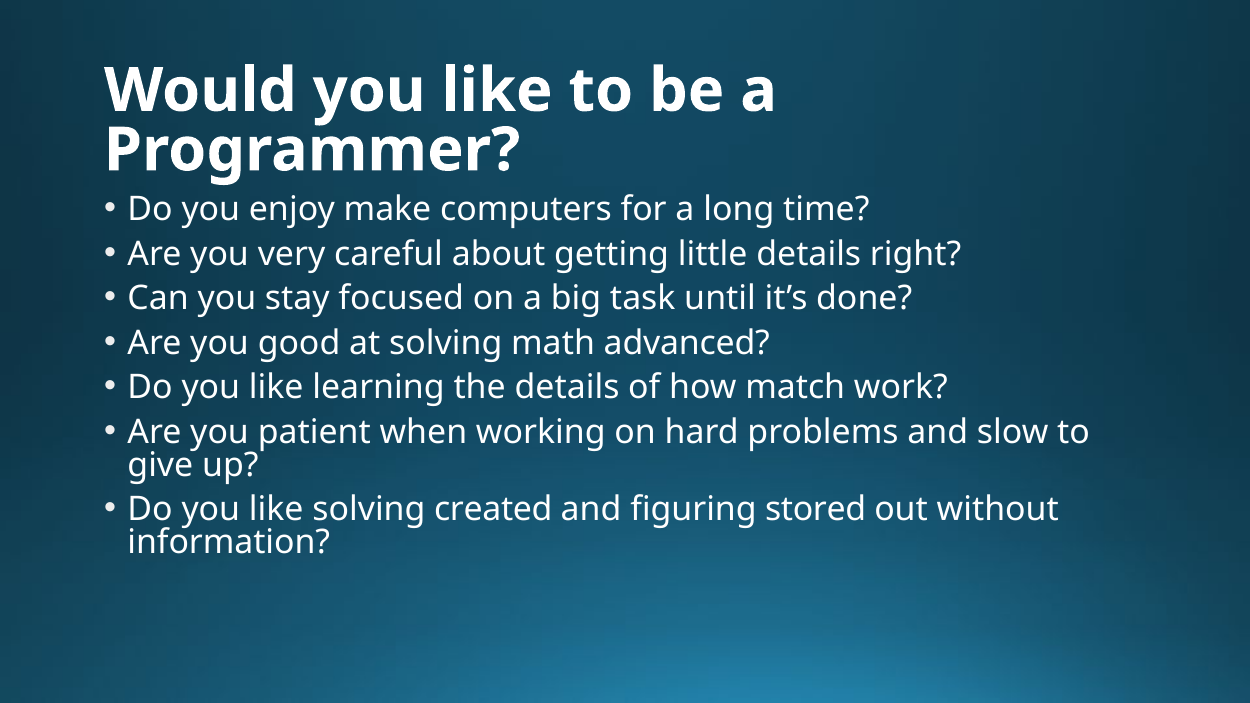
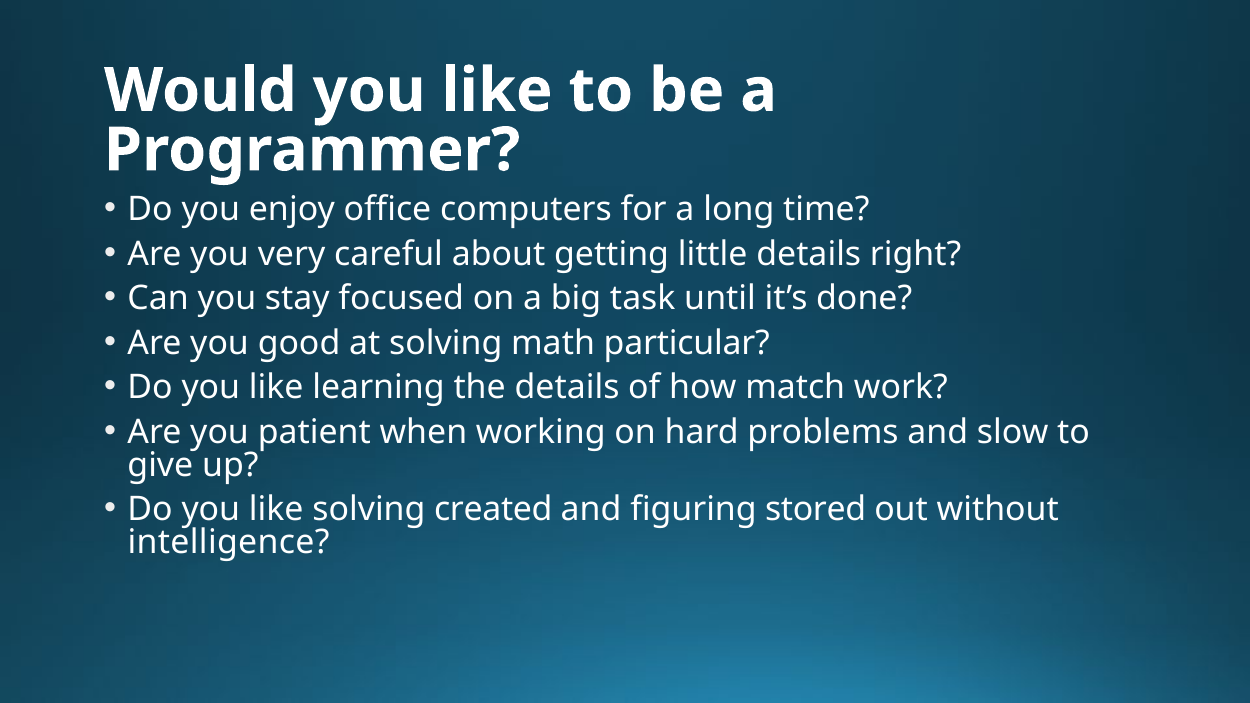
make: make -> office
advanced: advanced -> particular
information: information -> intelligence
